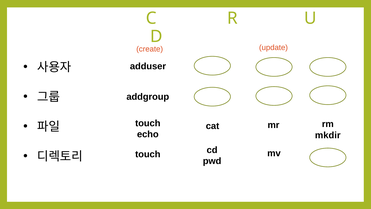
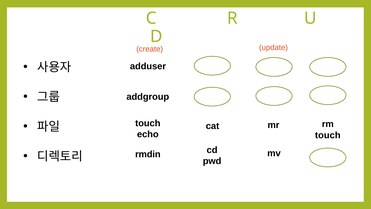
mkdir at (328, 135): mkdir -> touch
touch at (148, 154): touch -> rmdin
